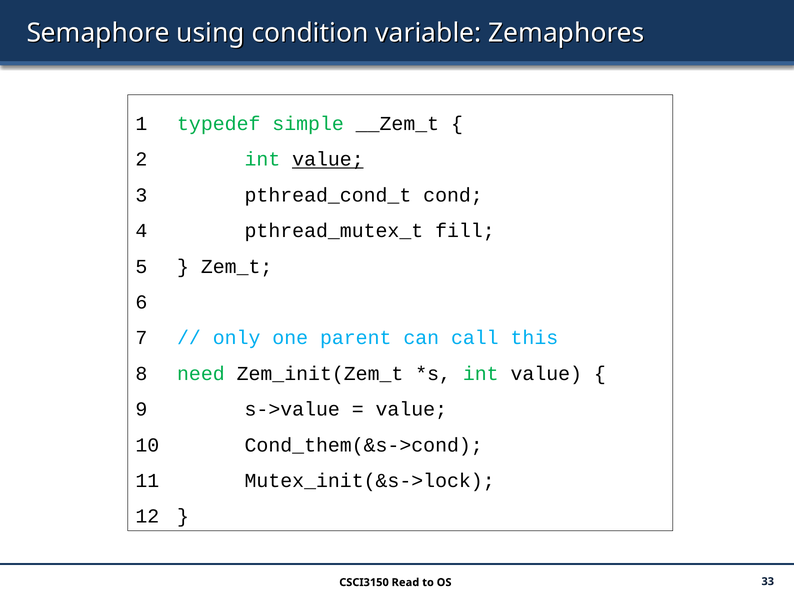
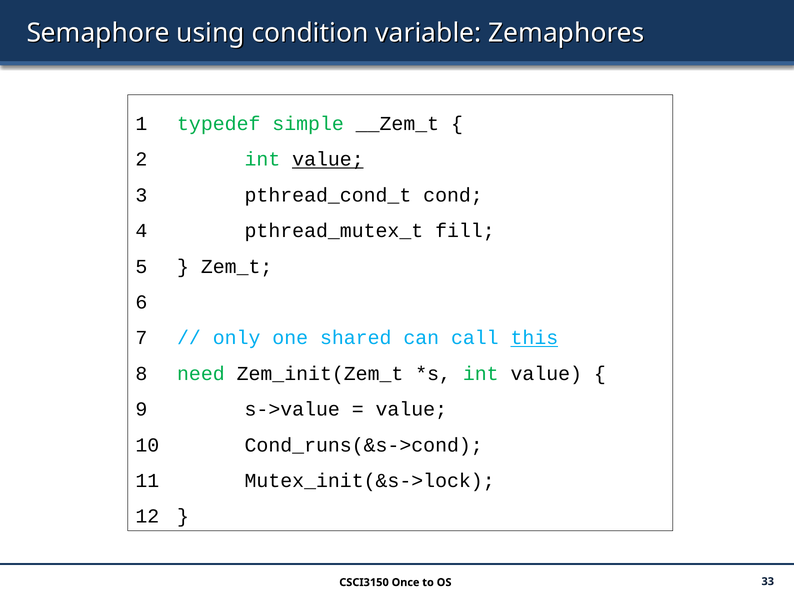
parent: parent -> shared
this underline: none -> present
Cond_them(&s->cond: Cond_them(&s->cond -> Cond_runs(&s->cond
Read: Read -> Once
